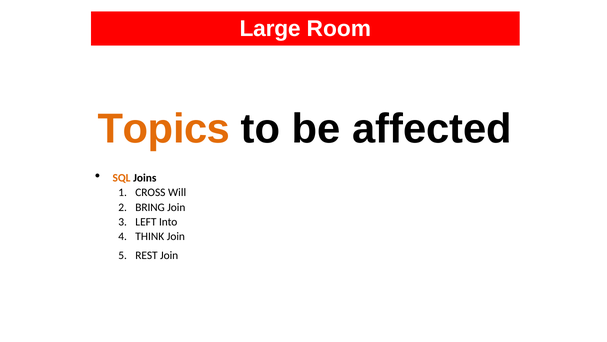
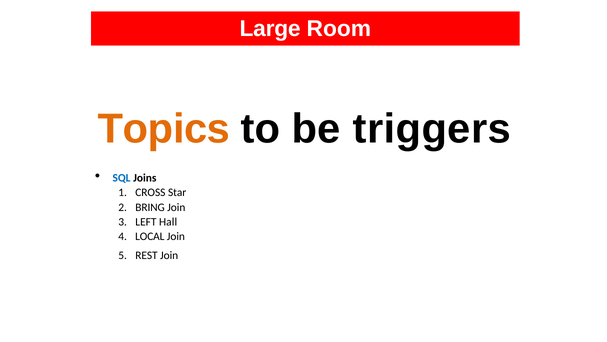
affected: affected -> triggers
SQL colour: orange -> blue
Will: Will -> Star
Into: Into -> Hall
THINK: THINK -> LOCAL
